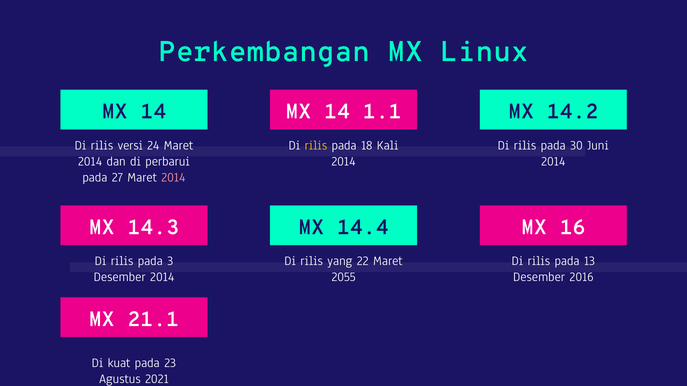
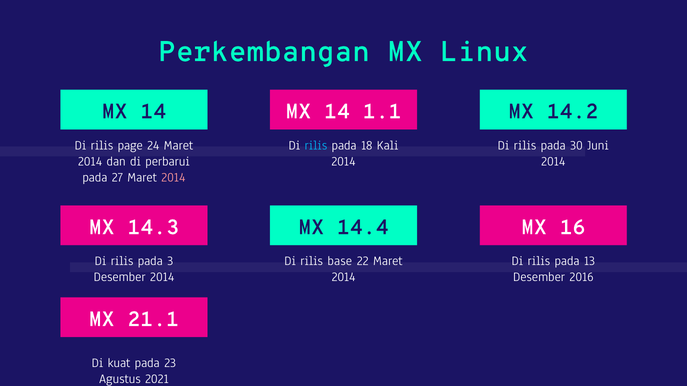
versi: versi -> page
rilis at (316, 145) colour: yellow -> light blue
yang: yang -> base
2055 at (344, 277): 2055 -> 2014
